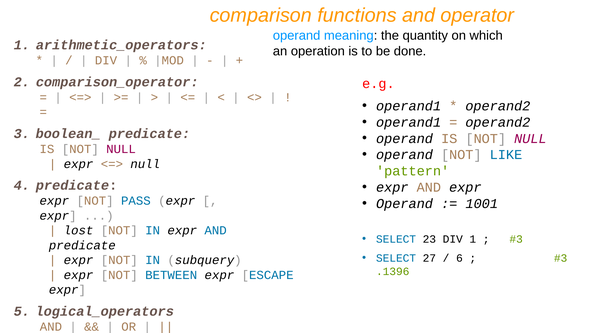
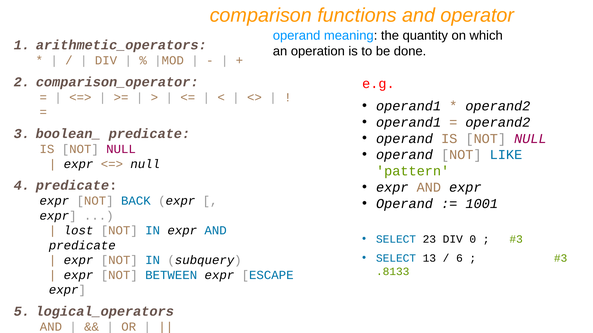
PASS: PASS -> BACK
DIV 1: 1 -> 0
27: 27 -> 13
.1396: .1396 -> .8133
